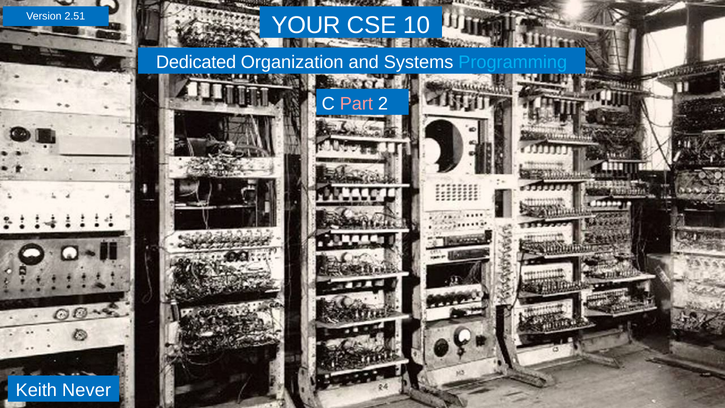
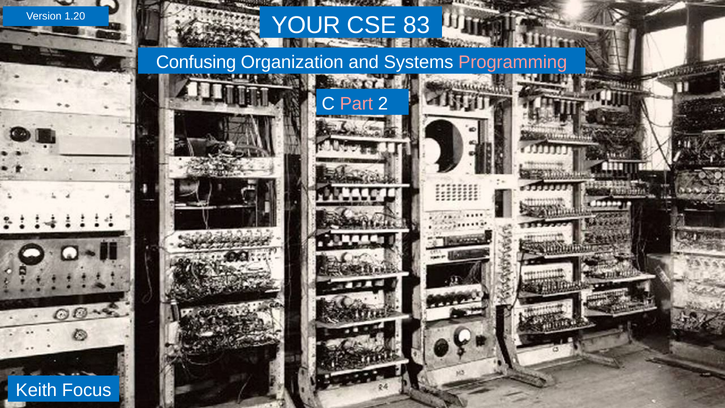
2.51: 2.51 -> 1.20
10: 10 -> 83
Dedicated: Dedicated -> Confusing
Programming colour: light blue -> pink
Never: Never -> Focus
